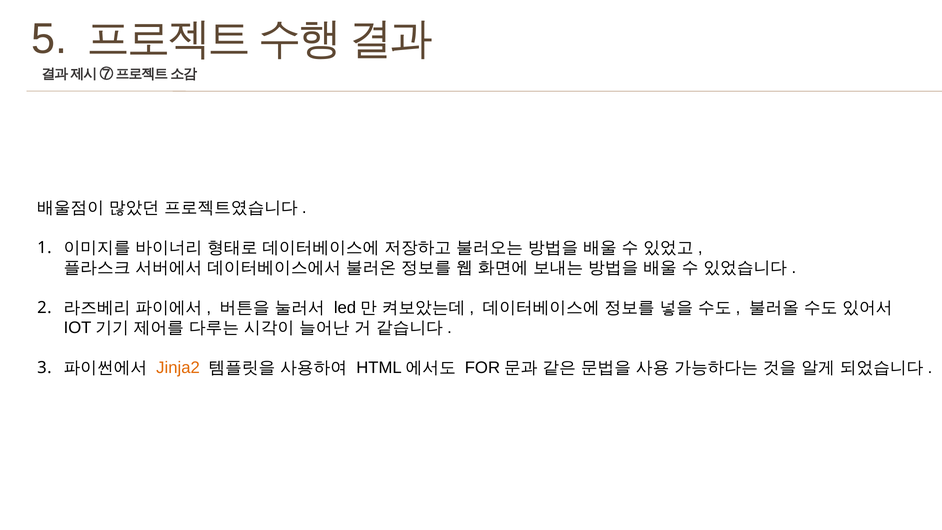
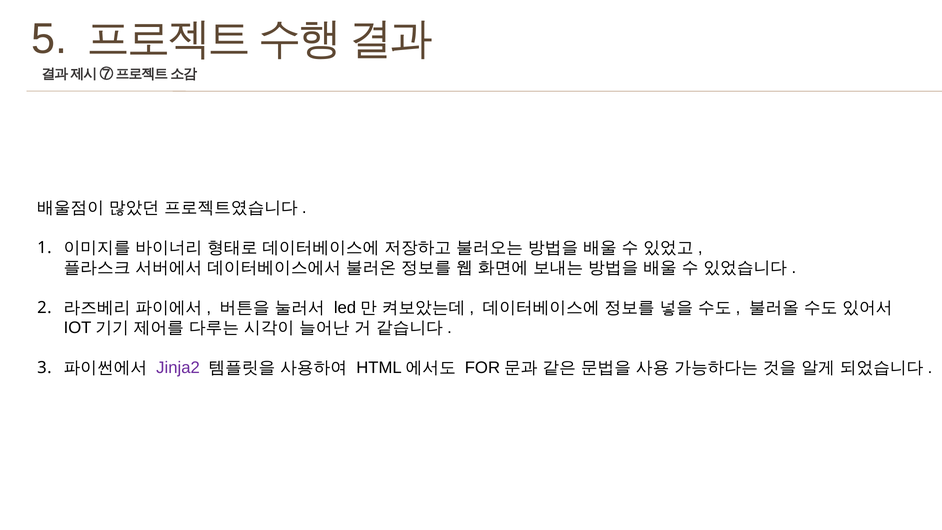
Jinja2 colour: orange -> purple
